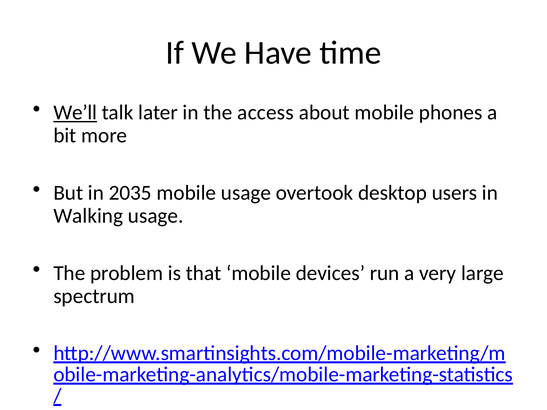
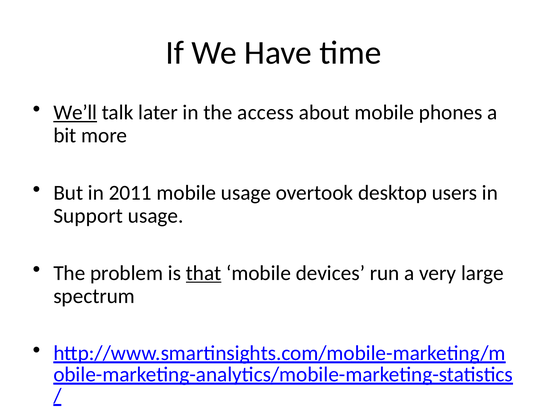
2035: 2035 -> 2011
Walking: Walking -> Support
that underline: none -> present
